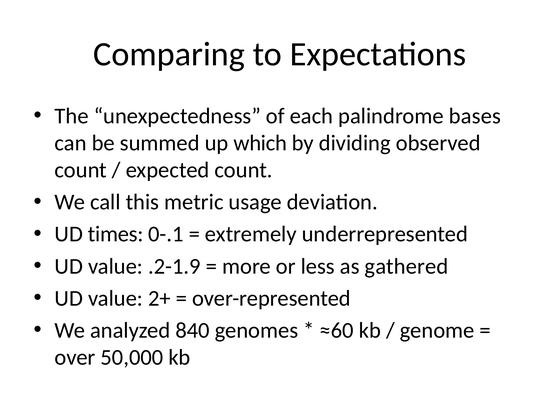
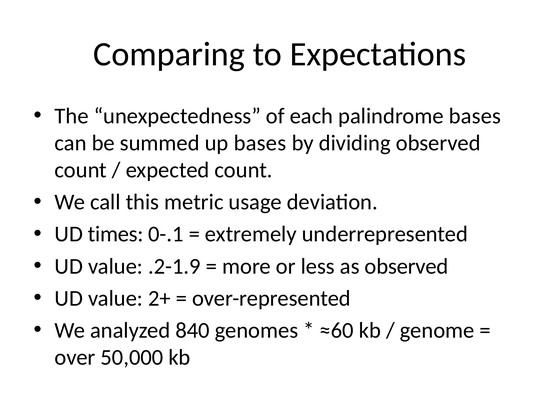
up which: which -> bases
as gathered: gathered -> observed
